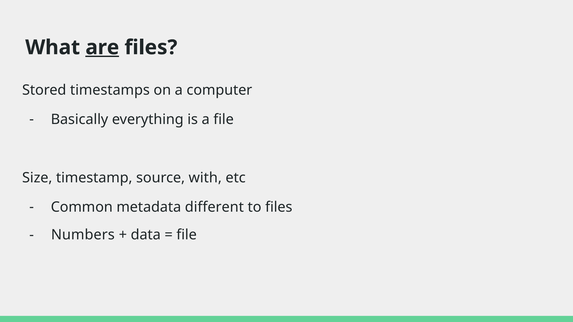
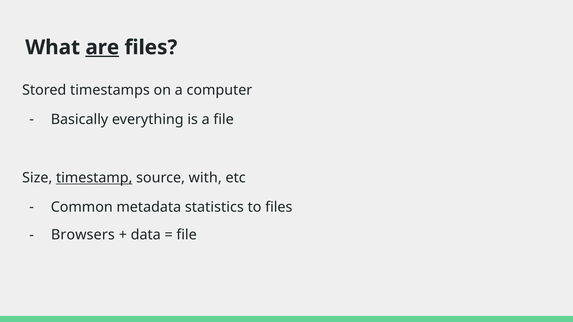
timestamp underline: none -> present
different: different -> statistics
Numbers: Numbers -> Browsers
